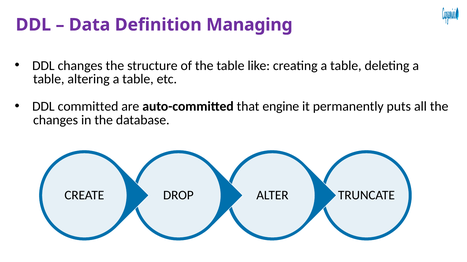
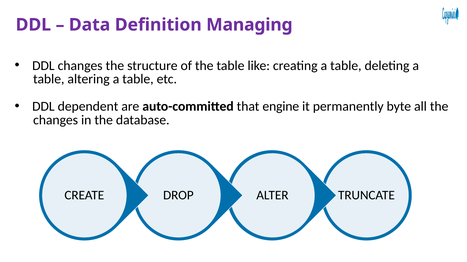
committed: committed -> dependent
puts: puts -> byte
